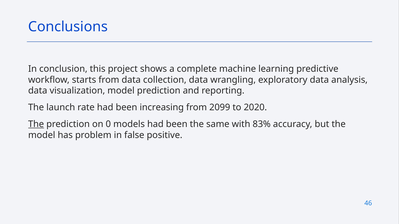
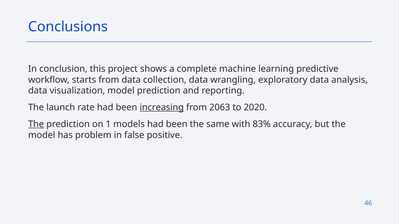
increasing underline: none -> present
2099: 2099 -> 2063
0: 0 -> 1
